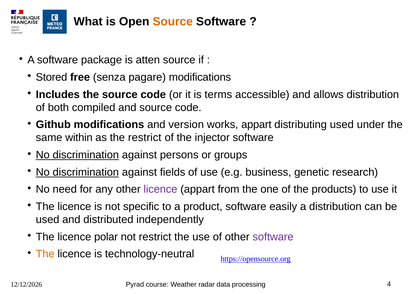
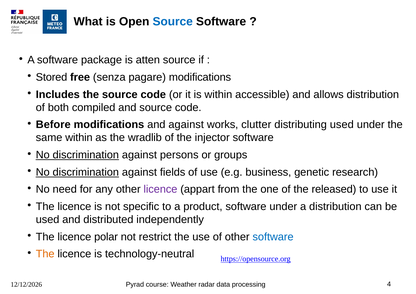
Source at (173, 22) colour: orange -> blue
is terms: terms -> within
Github: Github -> Before
and version: version -> against
works appart: appart -> clutter
the restrict: restrict -> wradlib
products: products -> released
software easily: easily -> under
software at (273, 237) colour: purple -> blue
